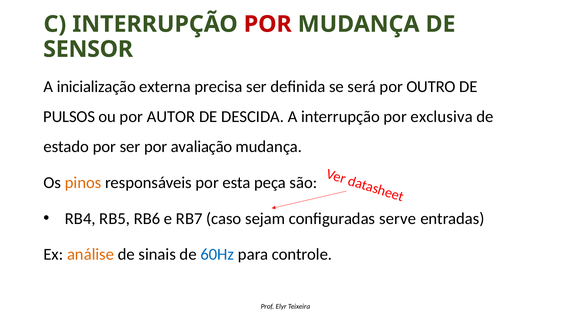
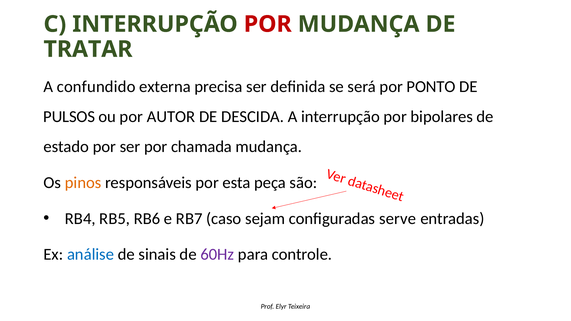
SENSOR: SENSOR -> TRATAR
inicialização: inicialização -> confundido
OUTRO: OUTRO -> PONTO
exclusiva: exclusiva -> bipolares
avaliação: avaliação -> chamada
análise colour: orange -> blue
60Hz colour: blue -> purple
